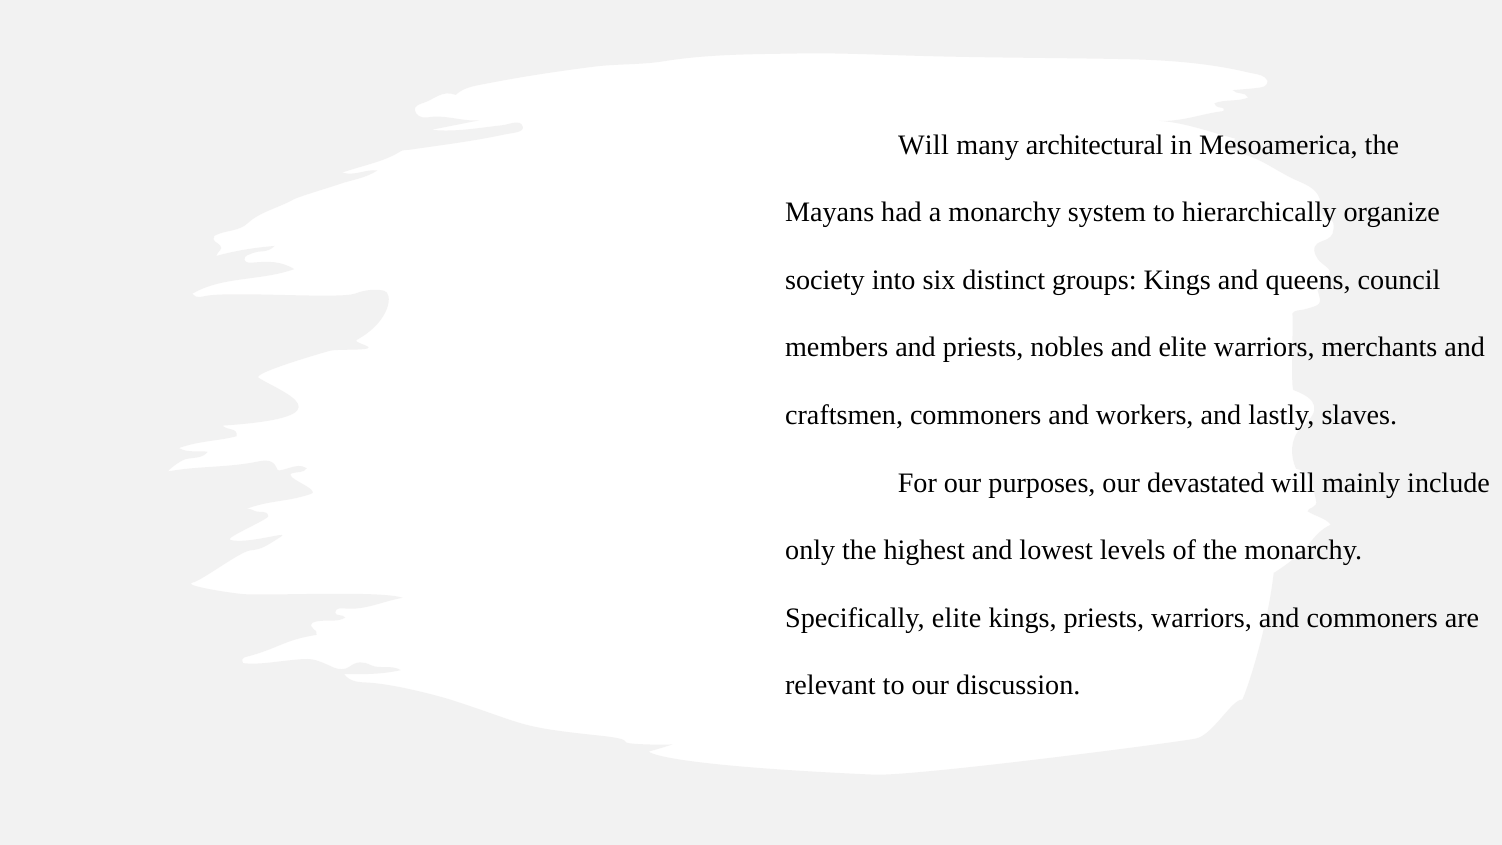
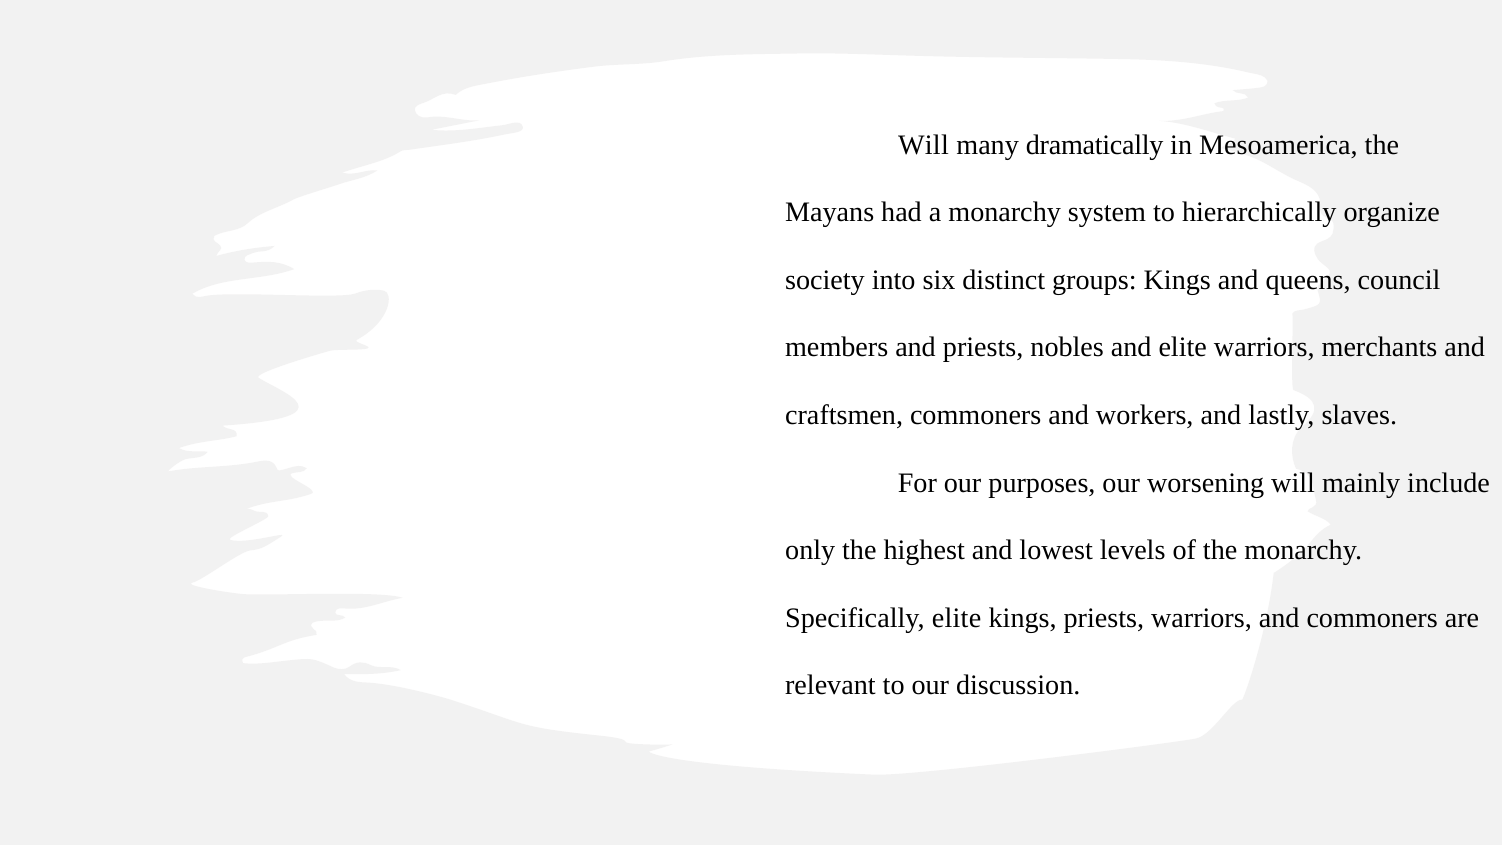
architectural: architectural -> dramatically
devastated: devastated -> worsening
